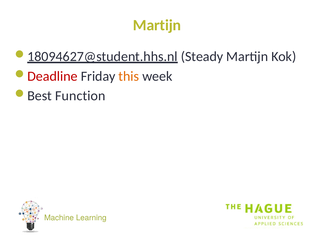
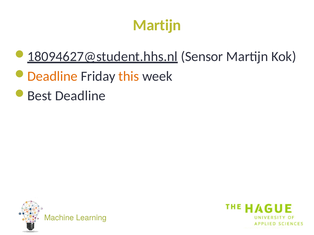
Steady: Steady -> Sensor
Deadline at (52, 77) colour: red -> orange
Best Function: Function -> Deadline
